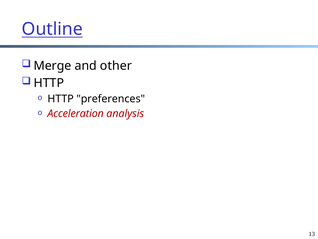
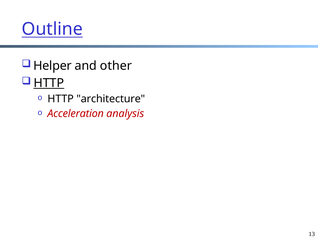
Merge: Merge -> Helper
HTTP at (49, 83) underline: none -> present
preferences: preferences -> architecture
